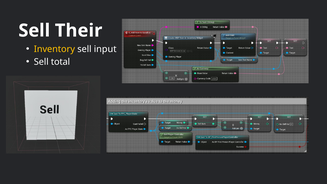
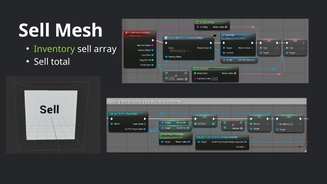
Their: Their -> Mesh
Inventory colour: yellow -> light green
input: input -> array
